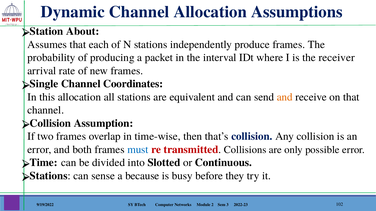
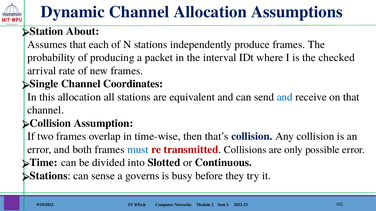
receiver: receiver -> checked
and at (285, 97) colour: orange -> blue
because: because -> governs
